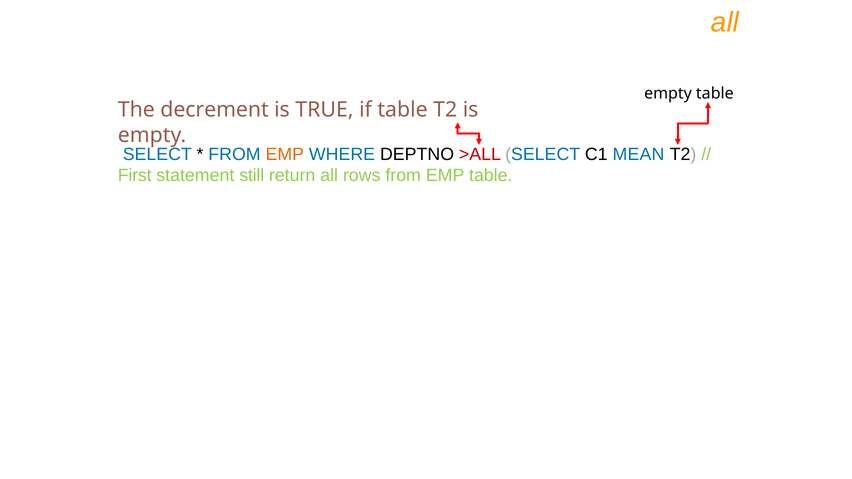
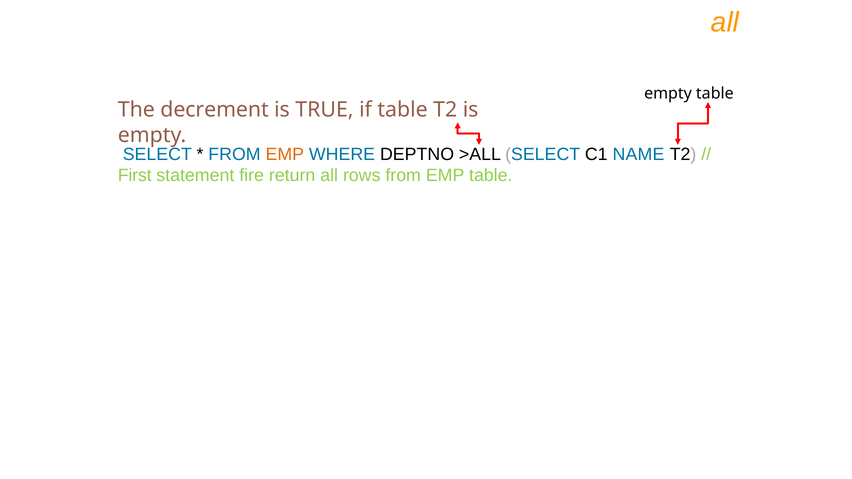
>ALL colour: red -> black
MEAN: MEAN -> NAME
still: still -> fire
